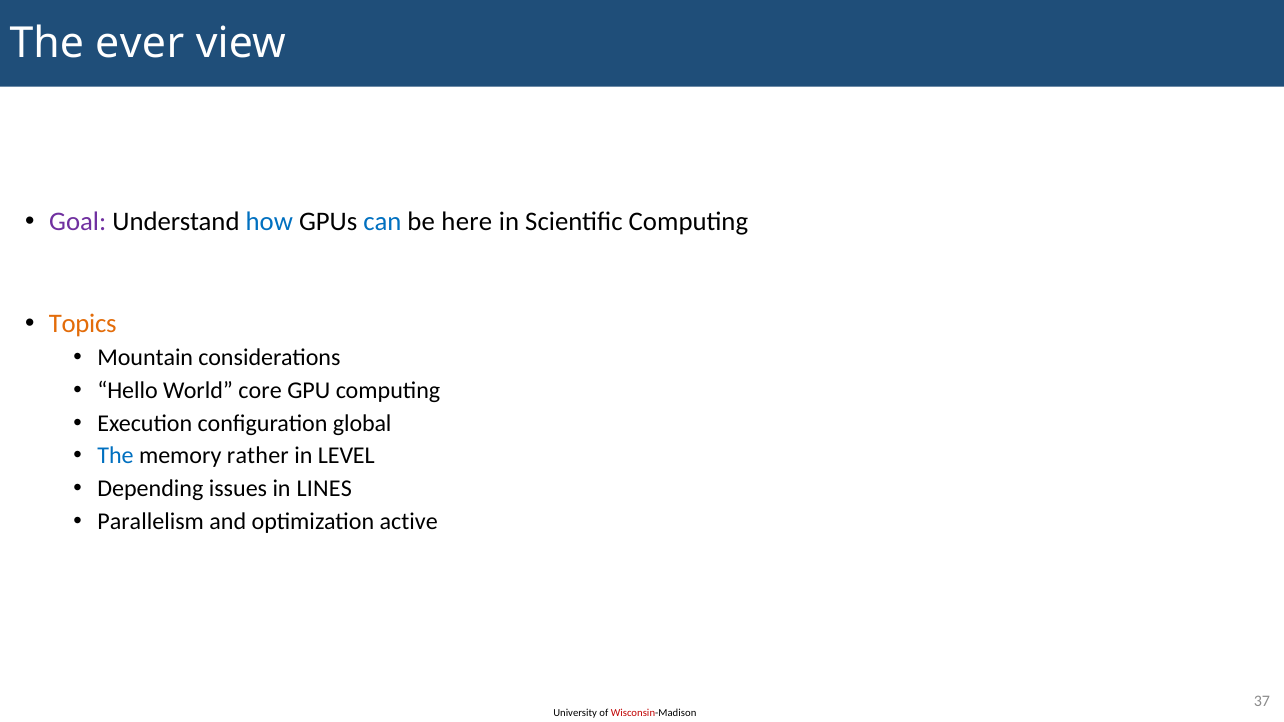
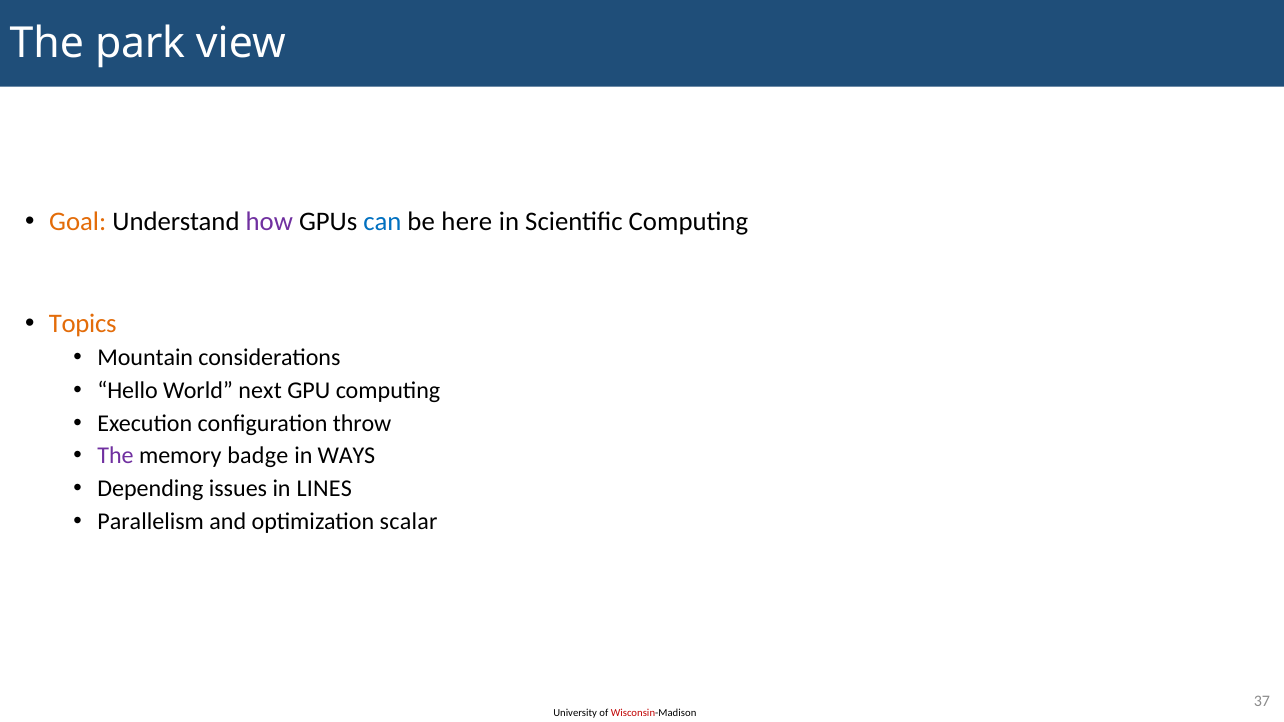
ever: ever -> park
Goal colour: purple -> orange
how colour: blue -> purple
core: core -> next
global: global -> throw
The at (115, 456) colour: blue -> purple
rather: rather -> badge
LEVEL: LEVEL -> WAYS
active: active -> scalar
